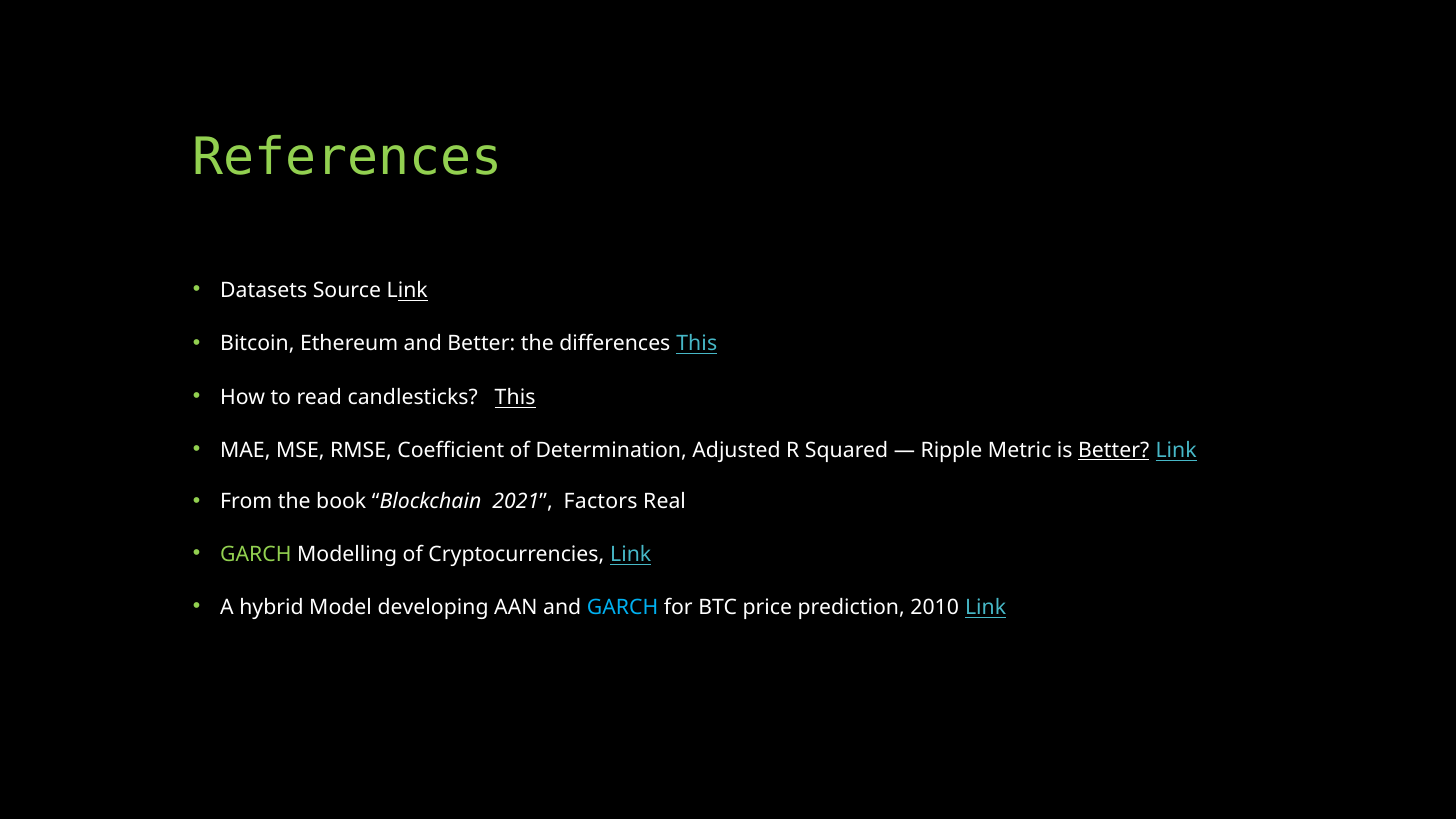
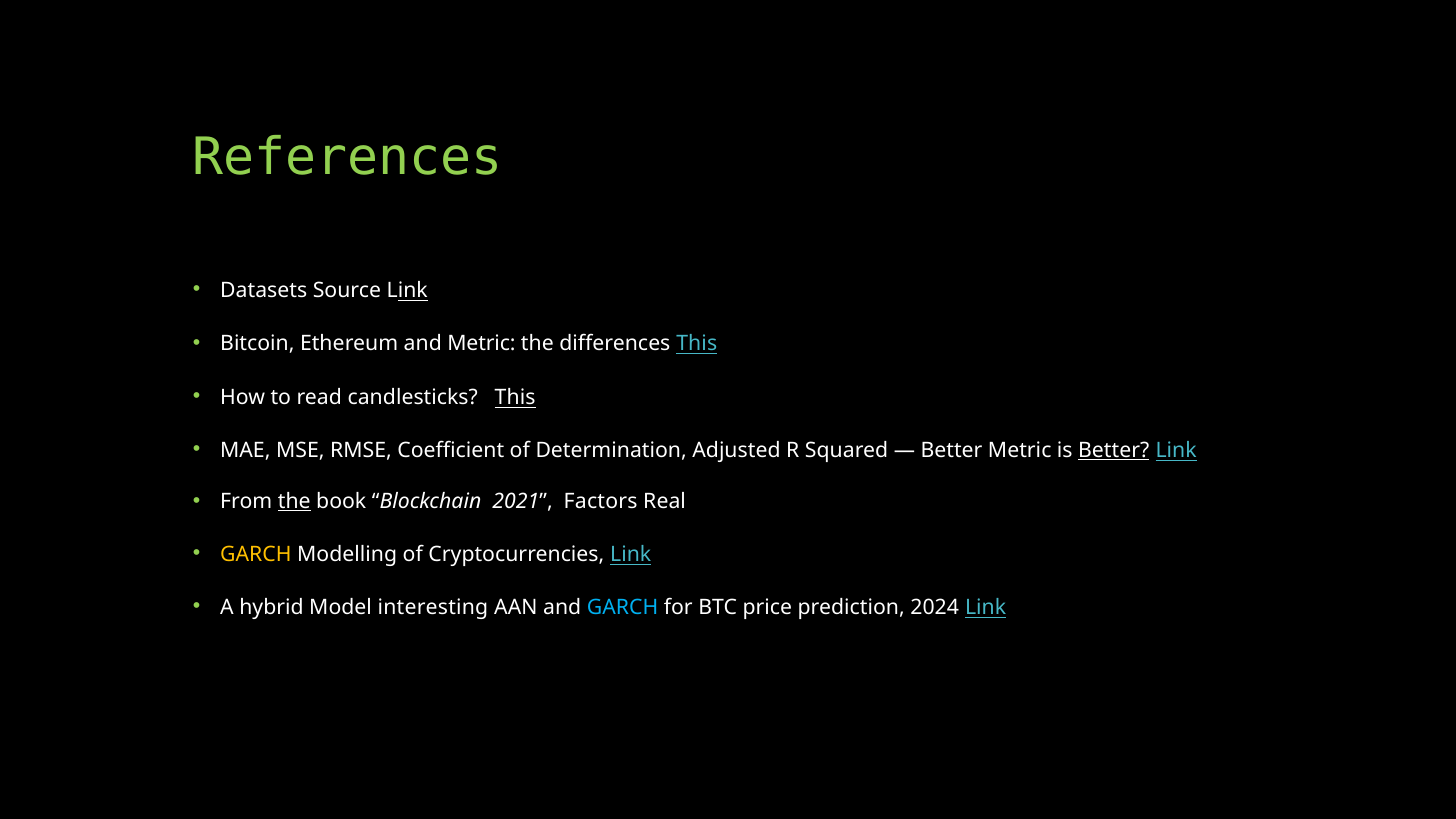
and Better: Better -> Metric
Ripple at (952, 451): Ripple -> Better
the at (294, 501) underline: none -> present
GARCH at (256, 554) colour: light green -> yellow
developing: developing -> interesting
2010: 2010 -> 2024
